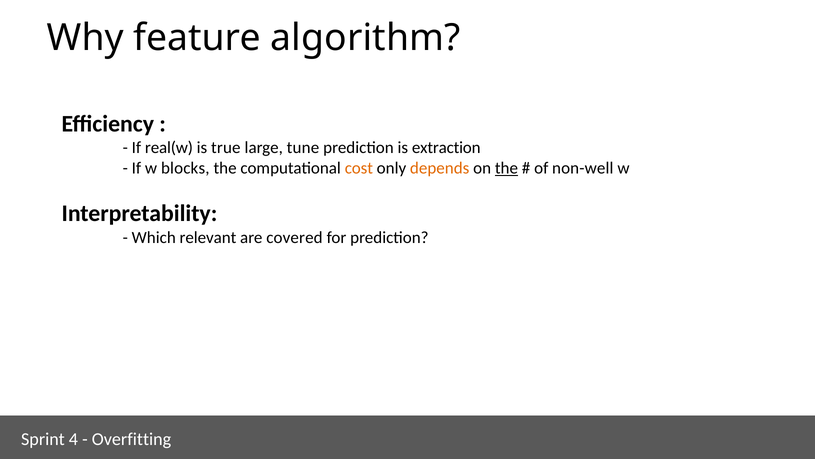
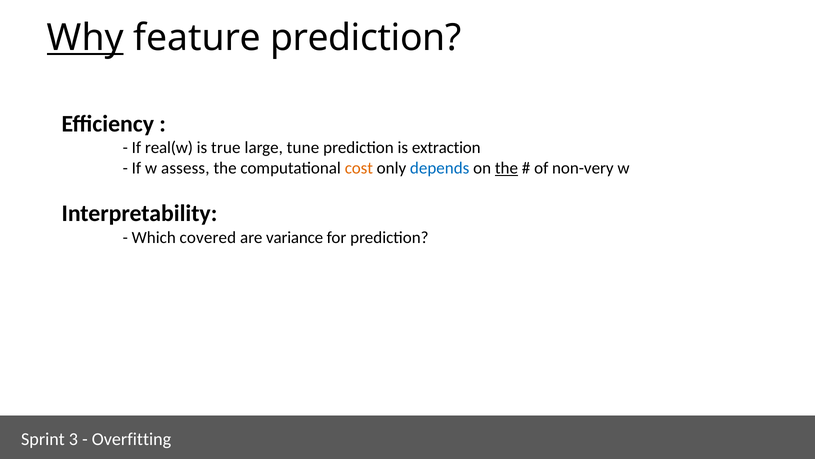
Why underline: none -> present
feature algorithm: algorithm -> prediction
blocks: blocks -> assess
depends colour: orange -> blue
non-well: non-well -> non-very
relevant: relevant -> covered
covered: covered -> variance
4: 4 -> 3
